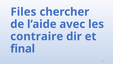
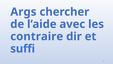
Files: Files -> Args
final: final -> suffi
